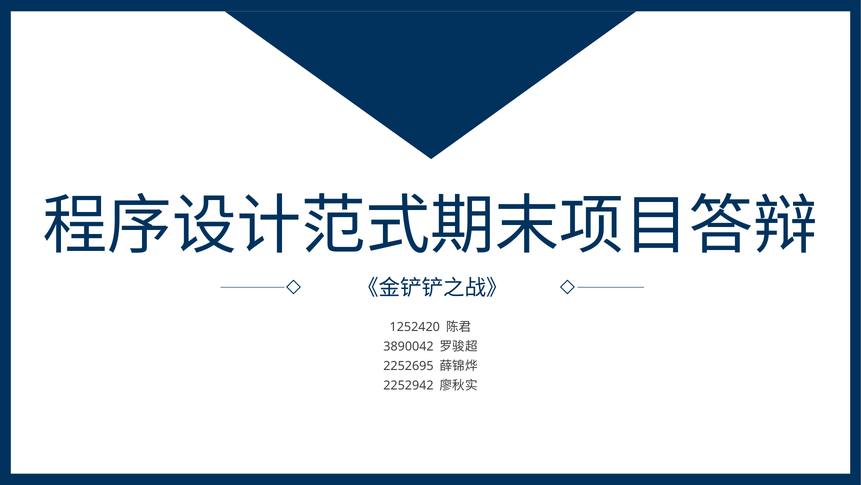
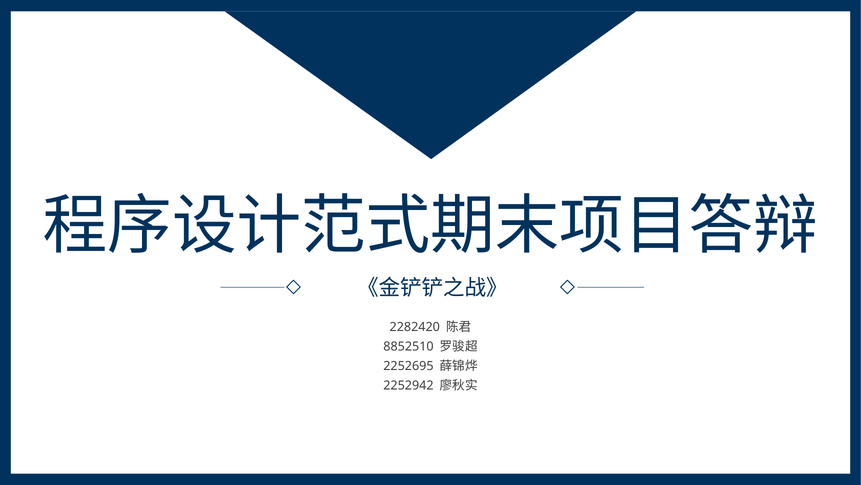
1252420: 1252420 -> 2282420
3890042: 3890042 -> 8852510
